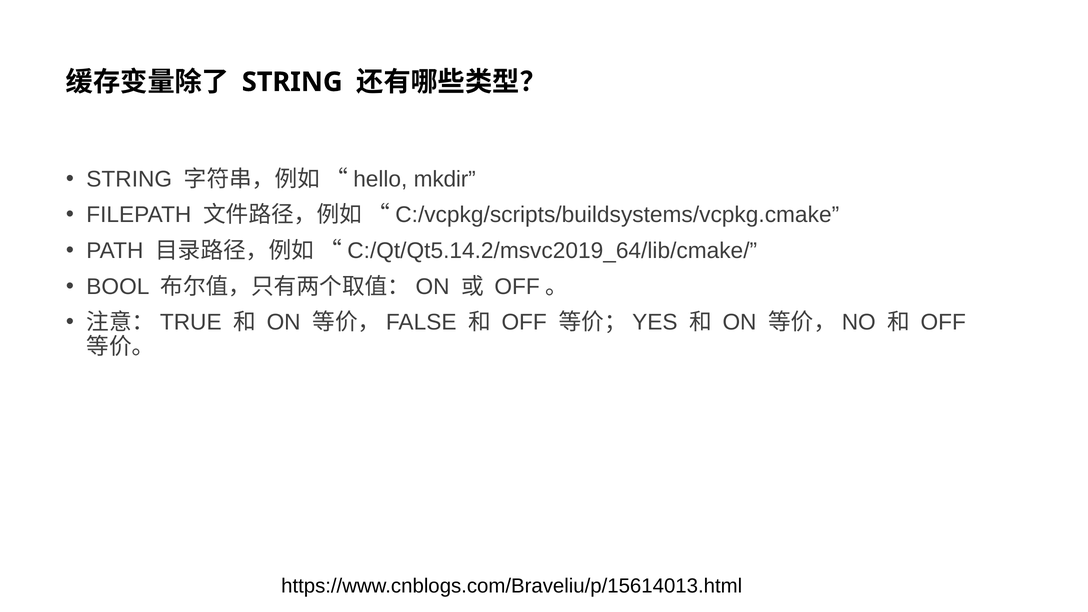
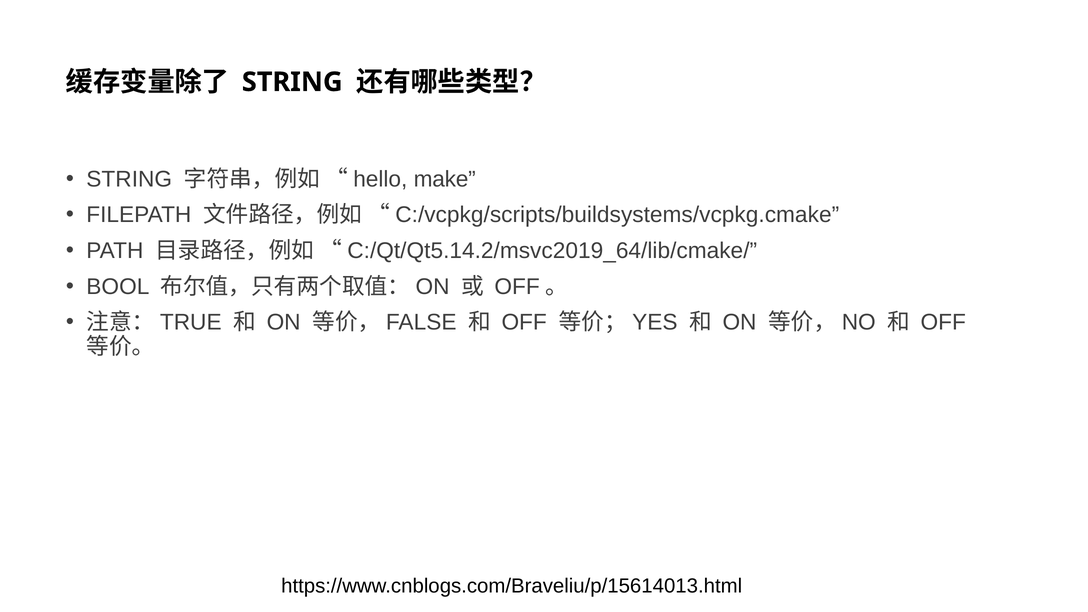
mkdir: mkdir -> make
